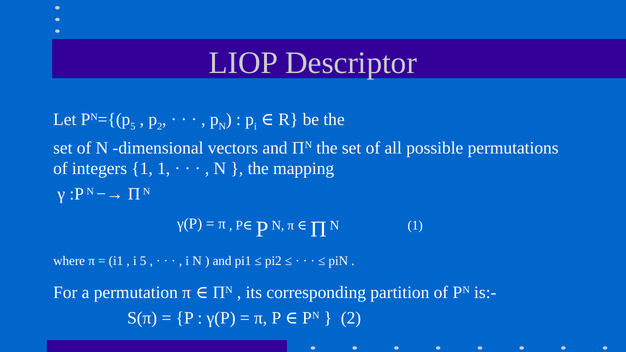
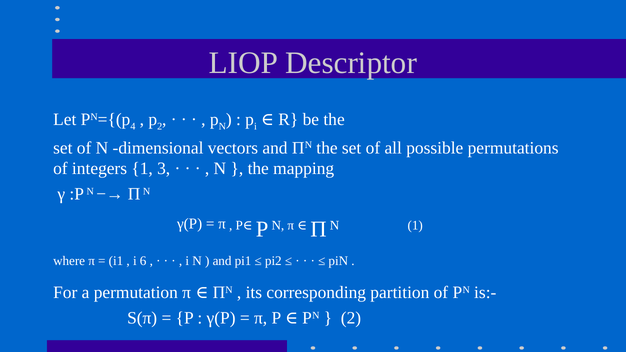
5 at (133, 126): 5 -> 4
1 1: 1 -> 3
i 5: 5 -> 6
